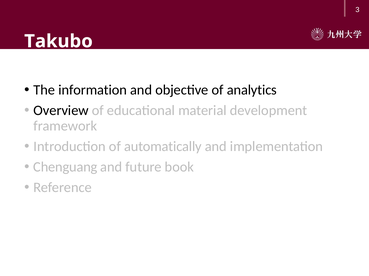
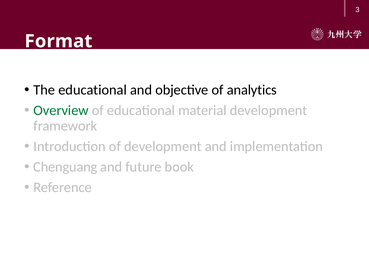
Takubo: Takubo -> Format
The information: information -> educational
Overview colour: black -> green
of automatically: automatically -> development
